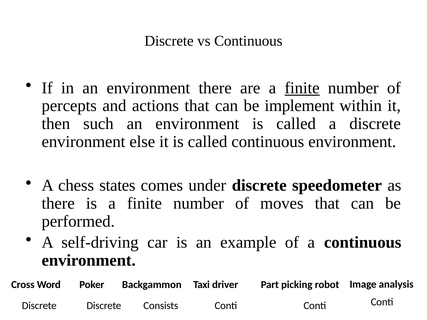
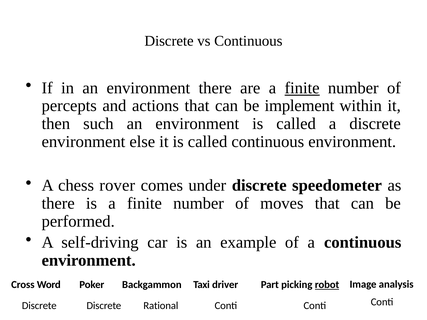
states: states -> rover
robot underline: none -> present
Consists: Consists -> Rational
